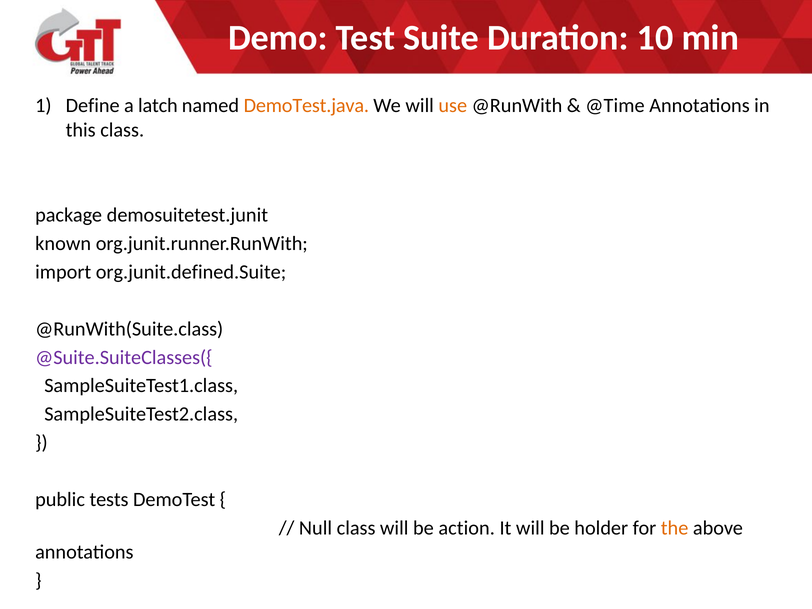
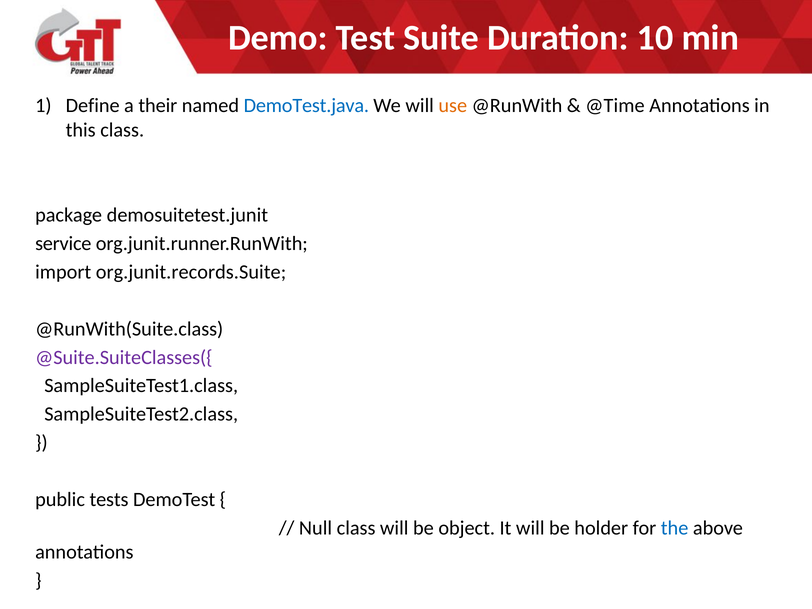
latch: latch -> their
DemoTest.java colour: orange -> blue
known: known -> service
org.junit.defined.Suite: org.junit.defined.Suite -> org.junit.records.Suite
action: action -> object
the colour: orange -> blue
